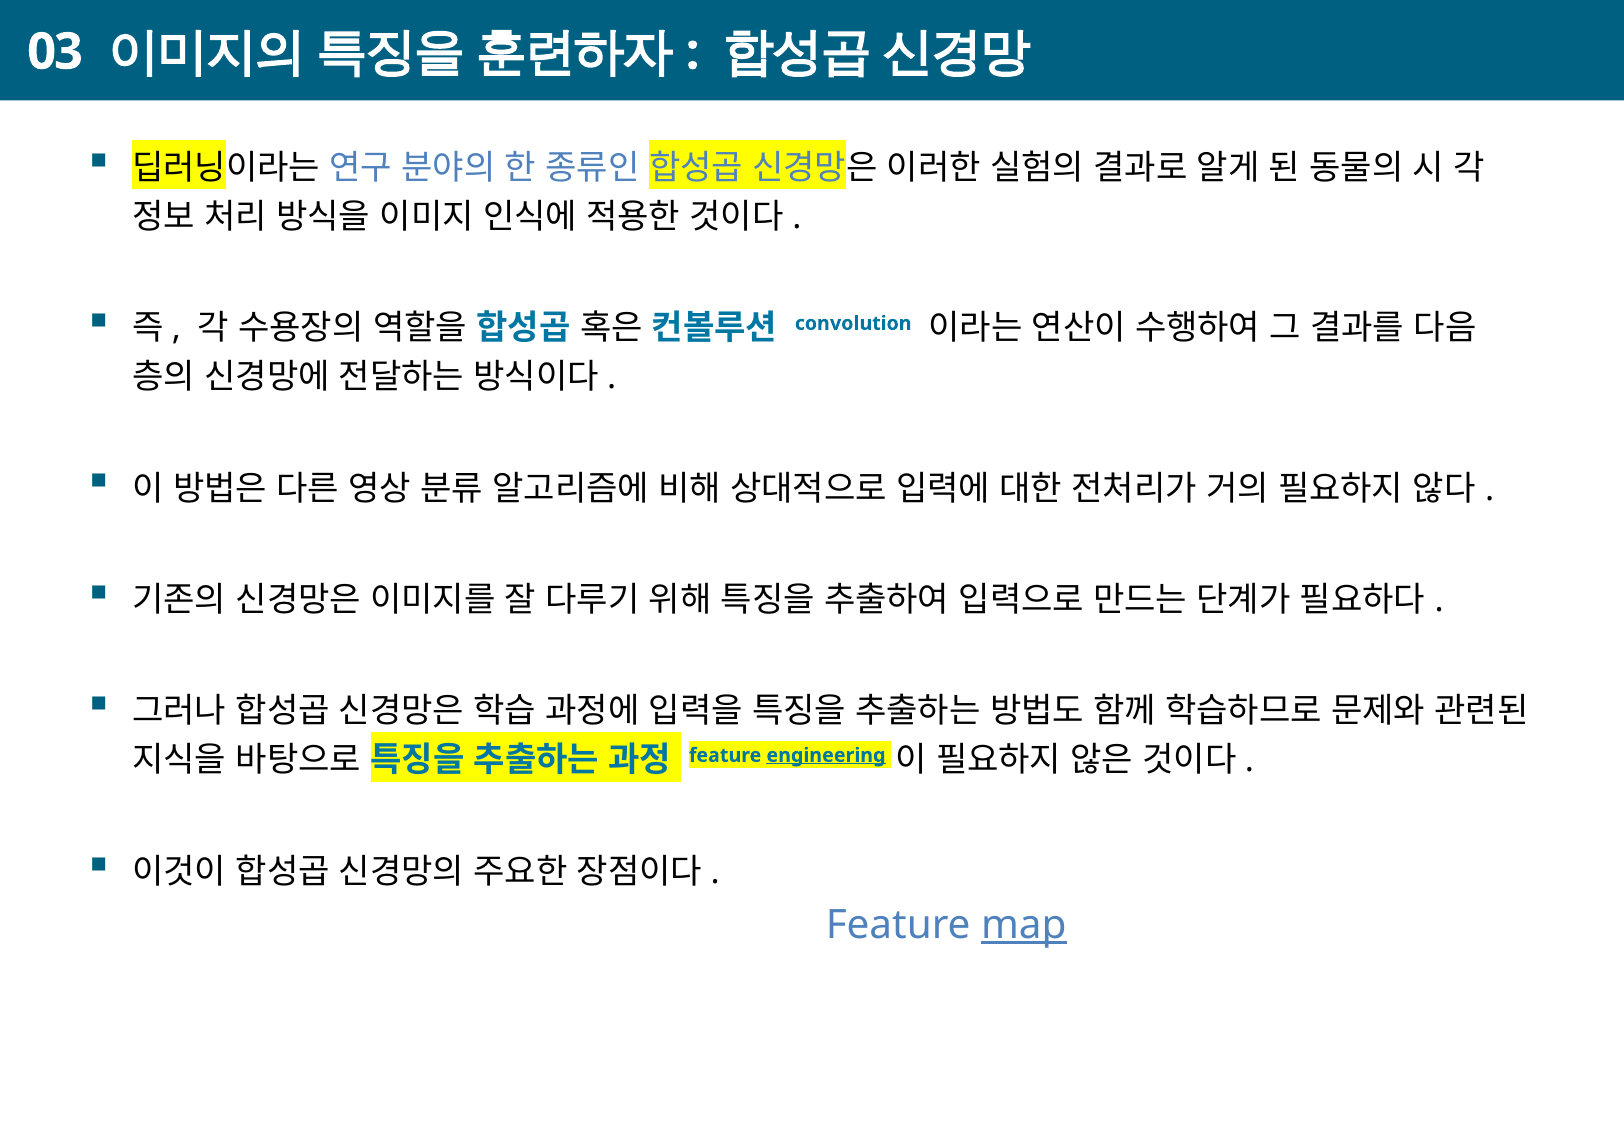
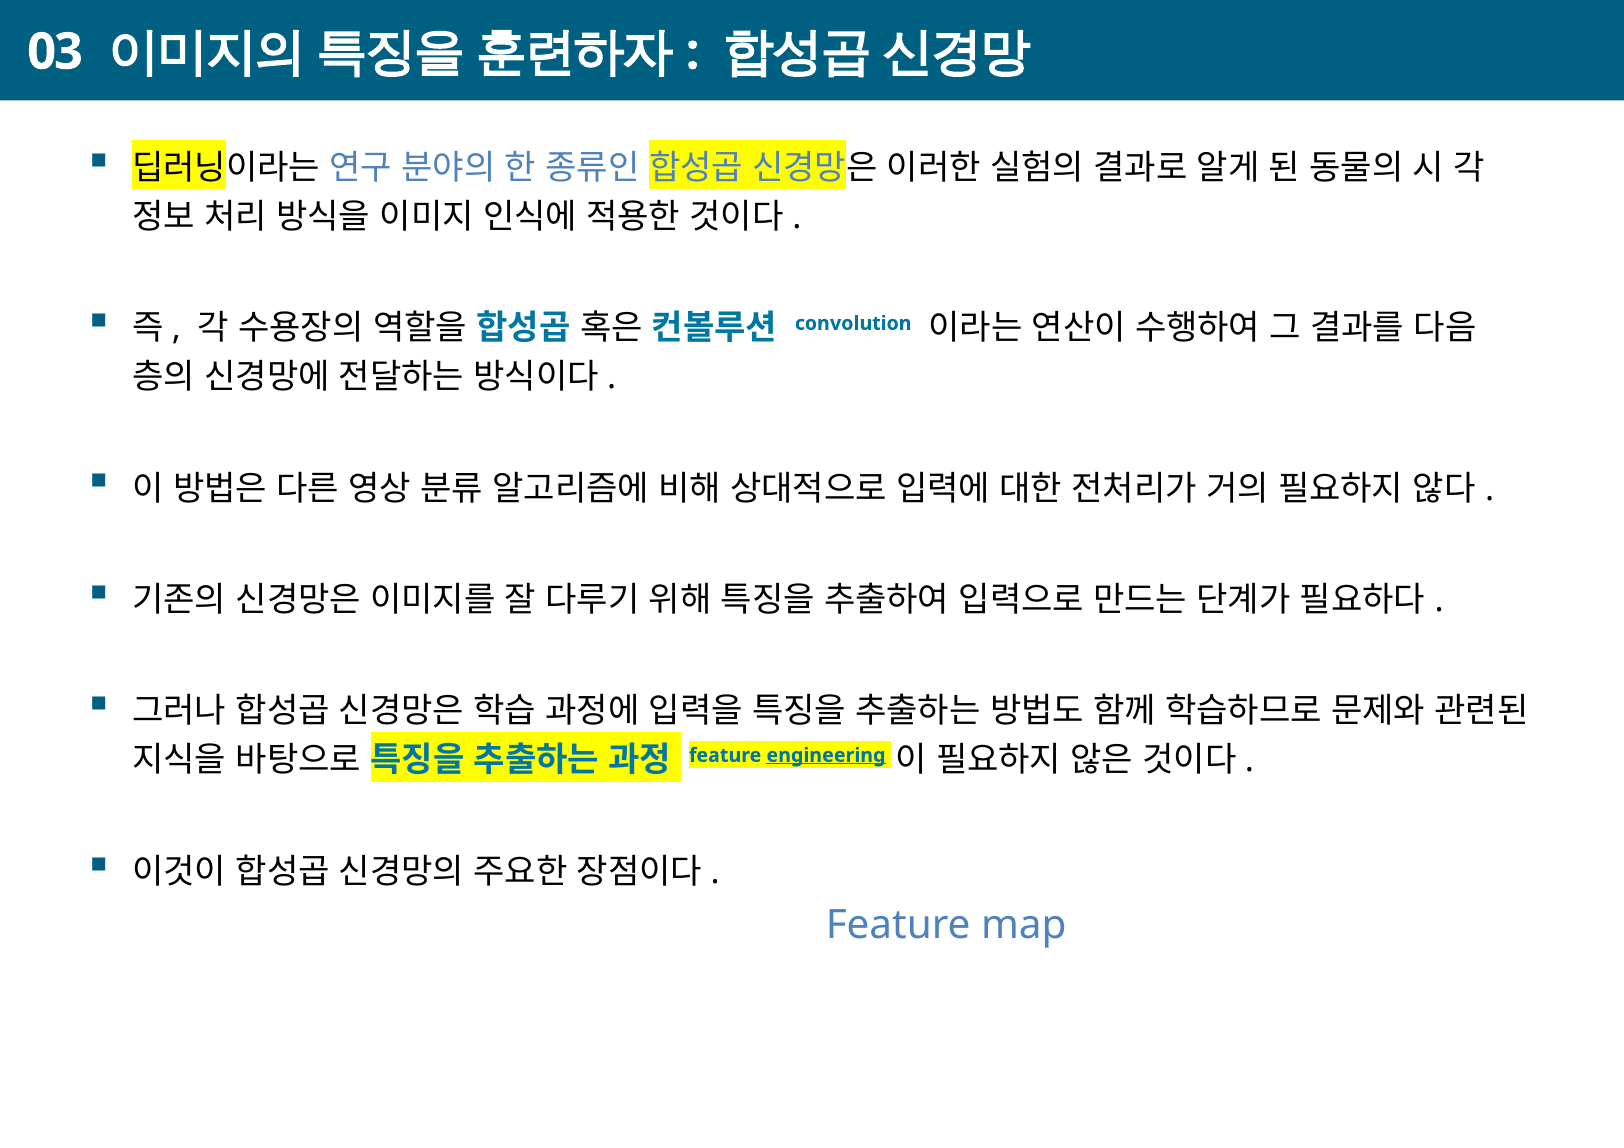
map underline: present -> none
